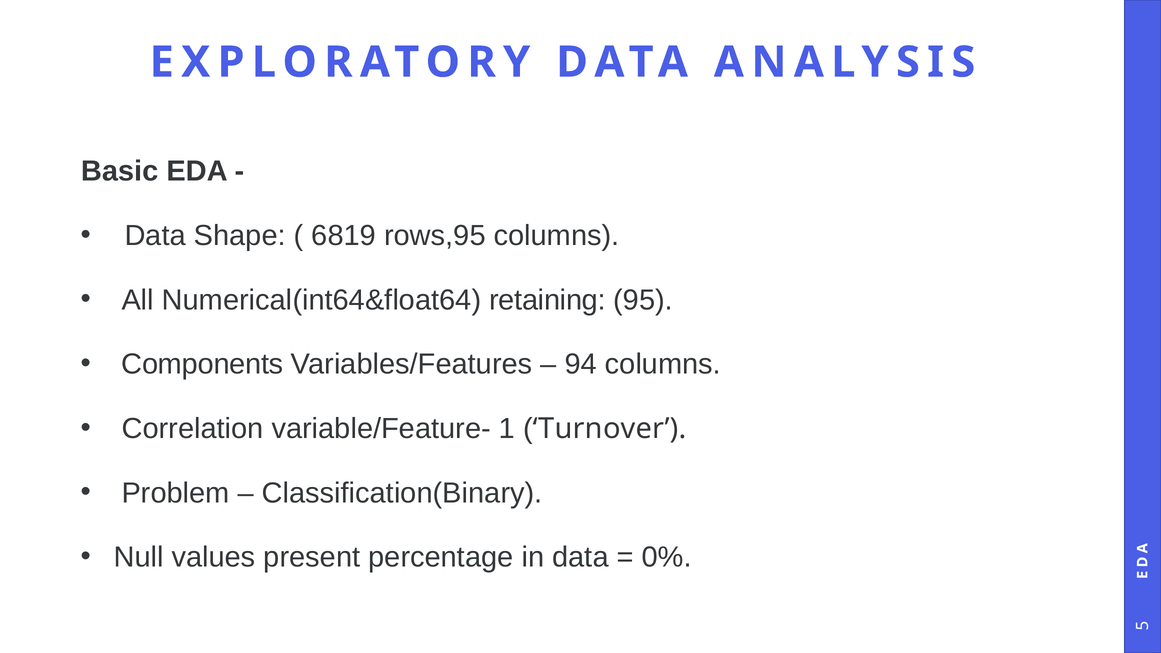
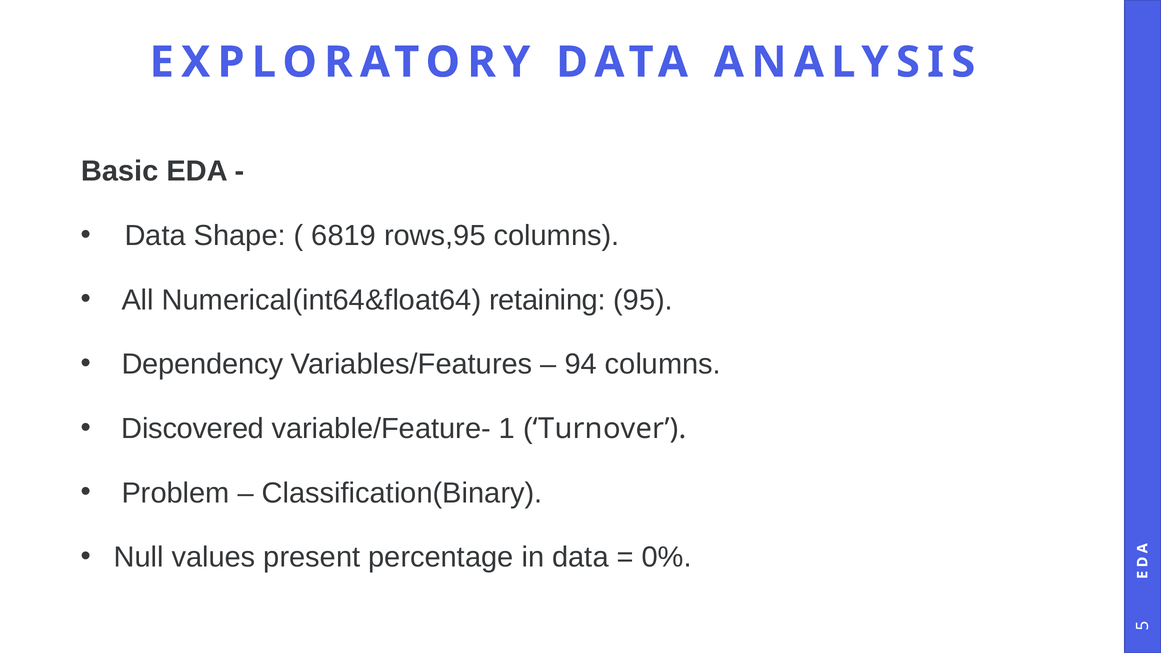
Components: Components -> Dependency
Correlation: Correlation -> Discovered
